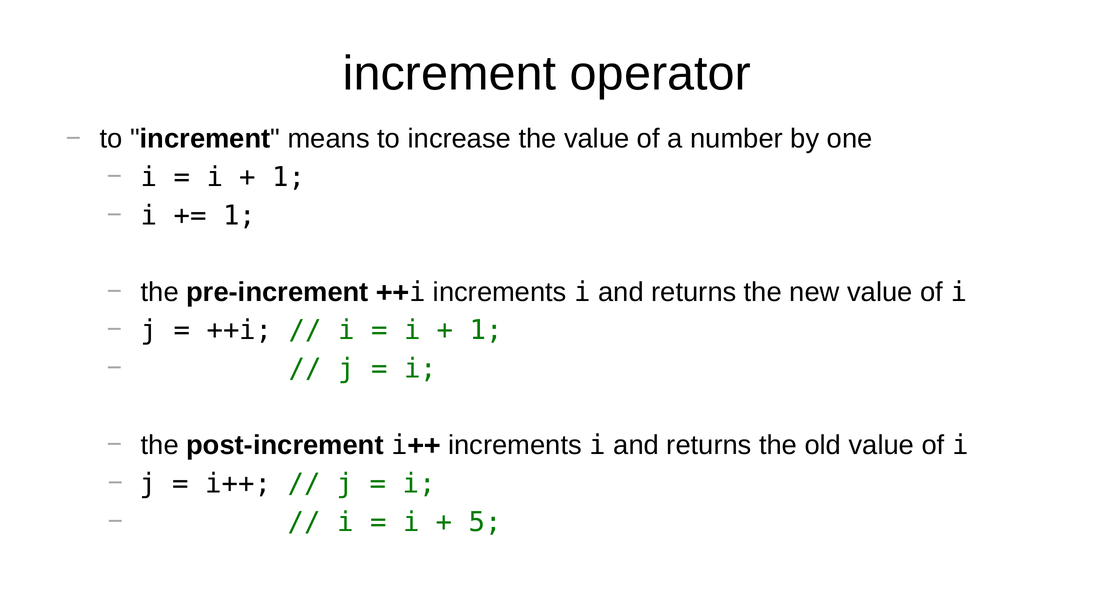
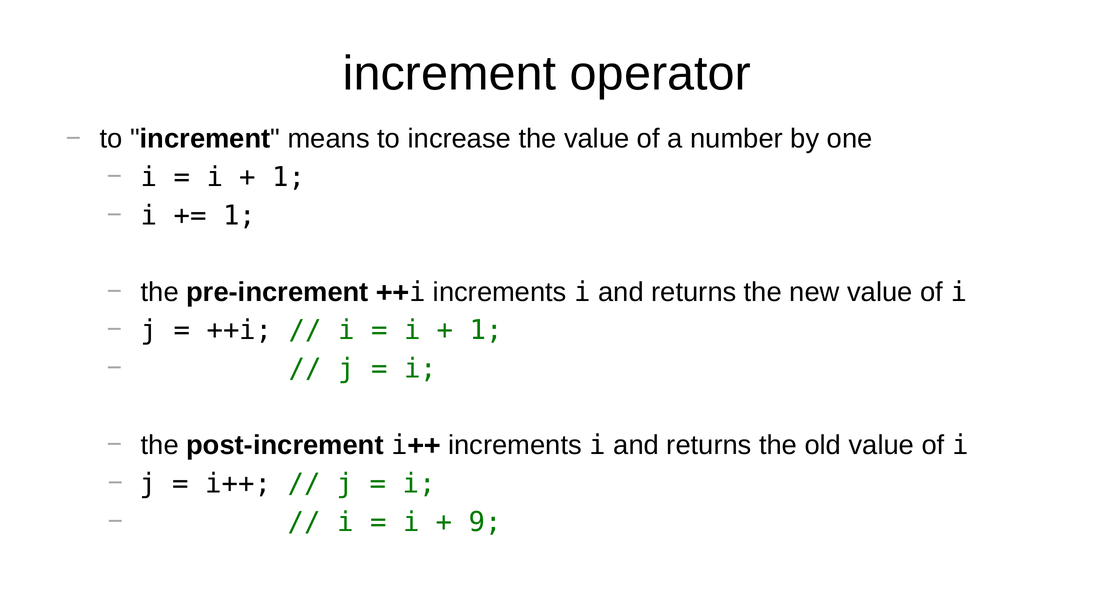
5: 5 -> 9
